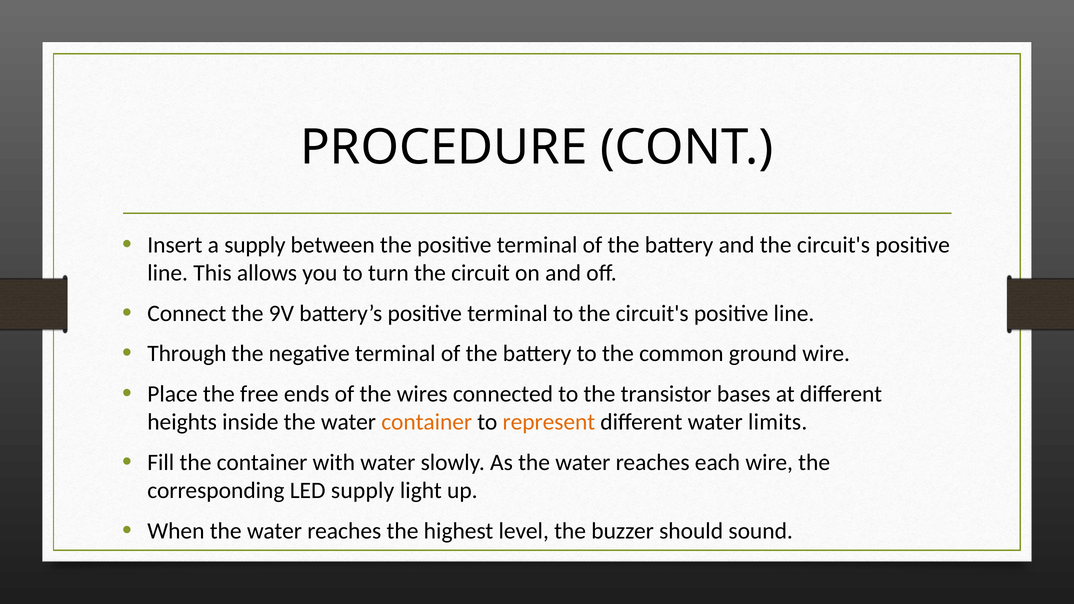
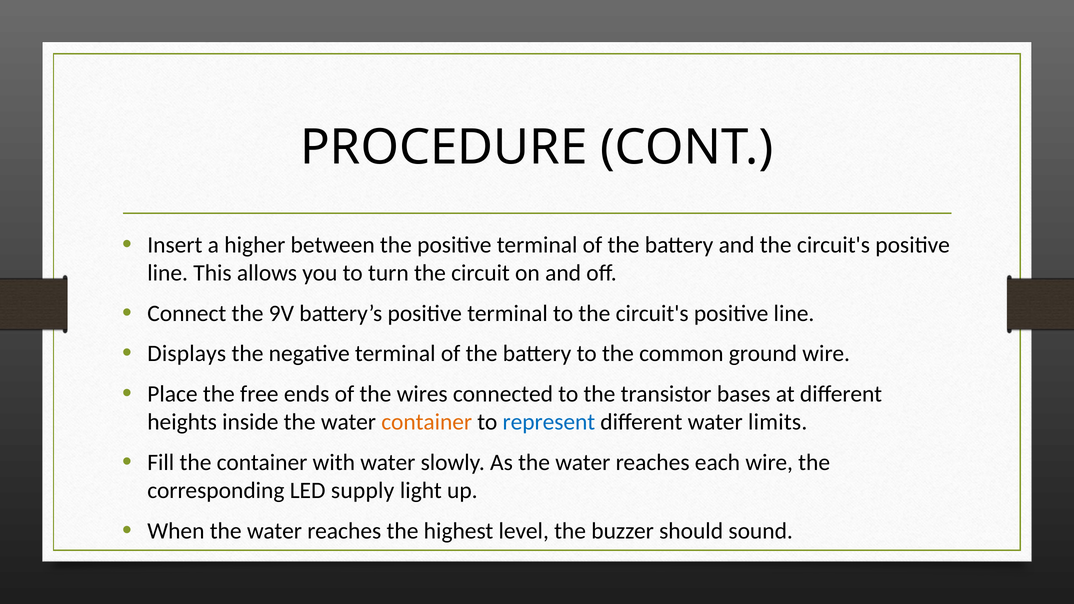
a supply: supply -> higher
Through: Through -> Displays
represent colour: orange -> blue
